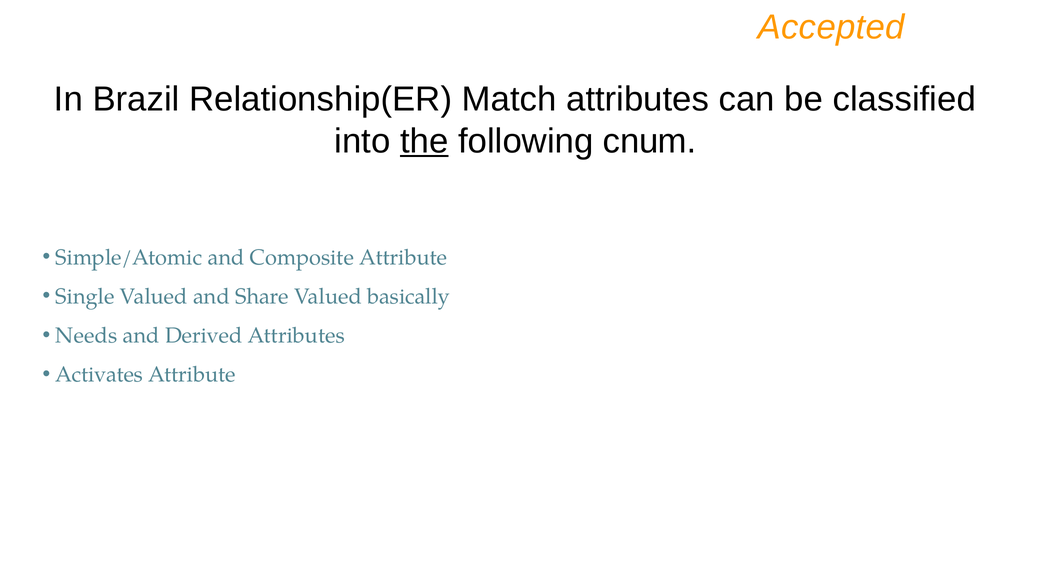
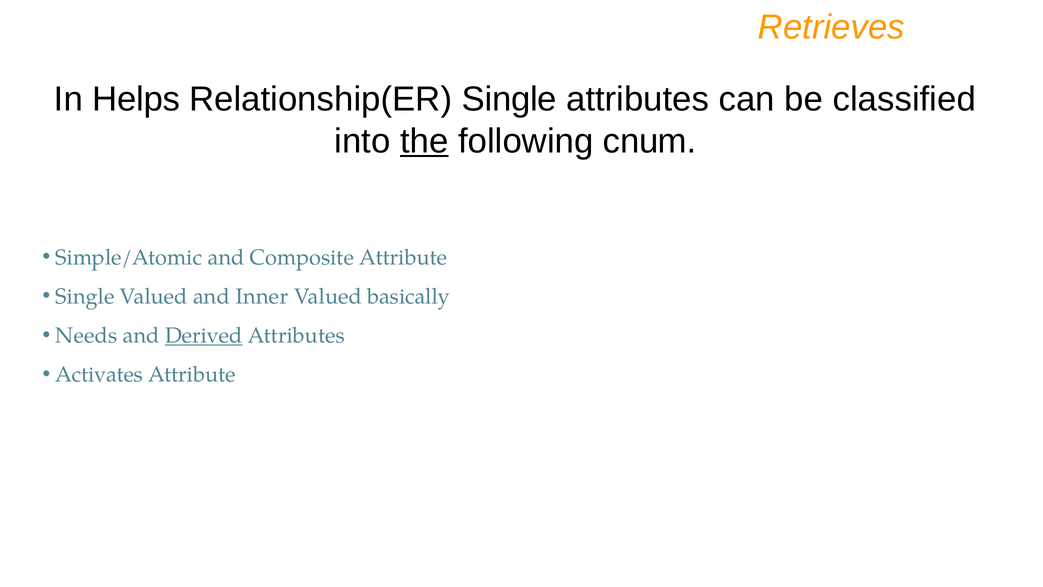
Accepted: Accepted -> Retrieves
Brazil: Brazil -> Helps
Relationship(ER Match: Match -> Single
Share: Share -> Inner
Derived underline: none -> present
